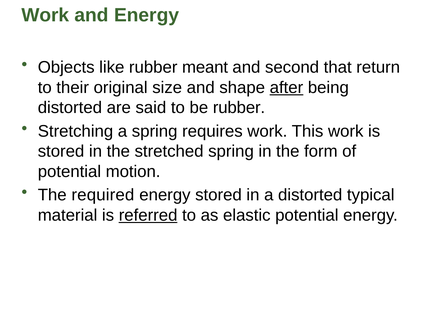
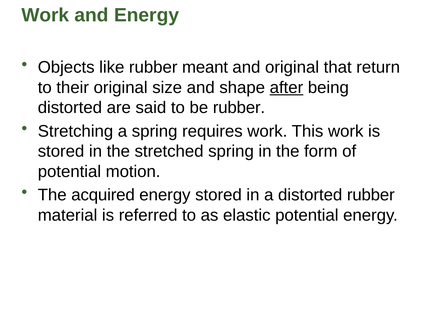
and second: second -> original
required: required -> acquired
distorted typical: typical -> rubber
referred underline: present -> none
